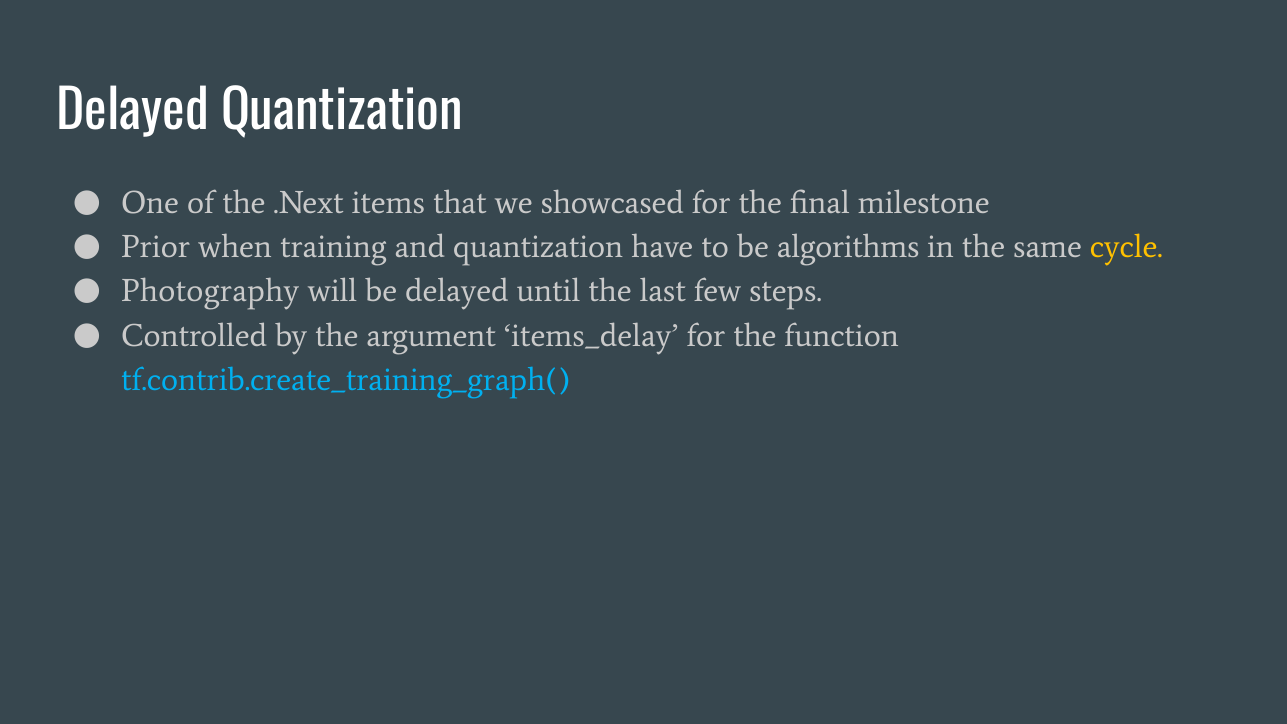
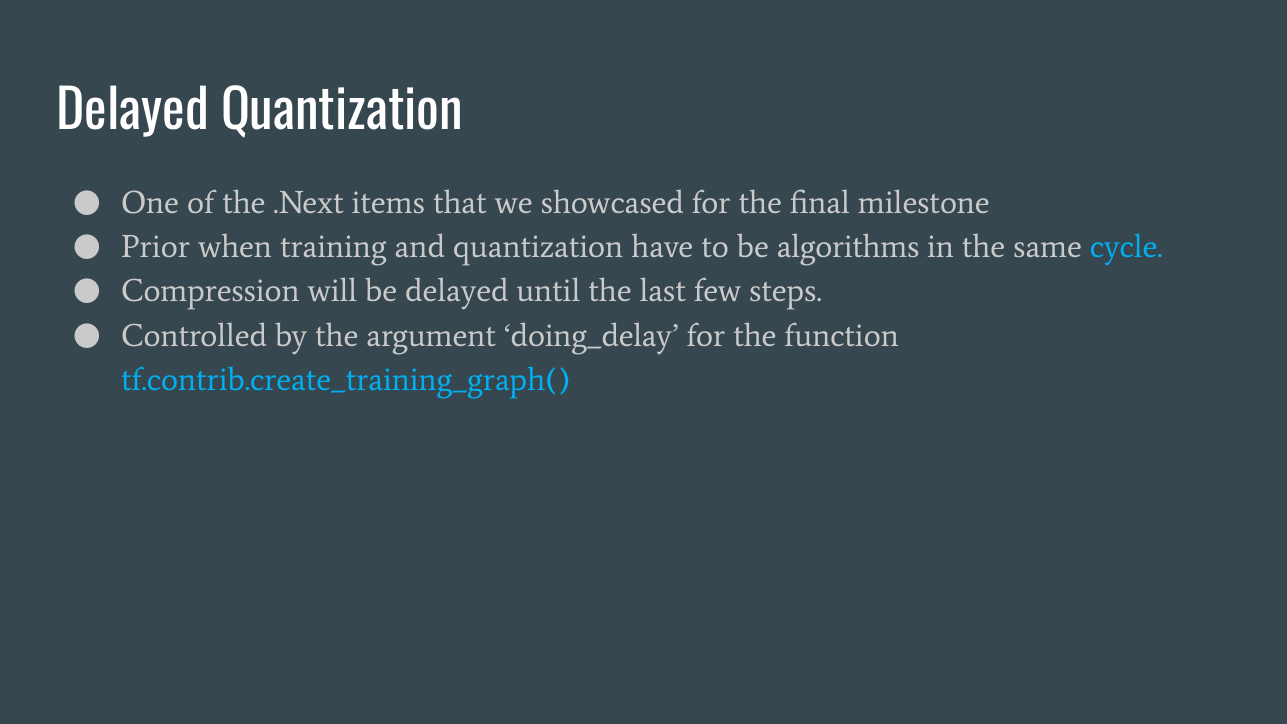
cycle colour: yellow -> light blue
Photography: Photography -> Compression
items_delay: items_delay -> doing_delay
